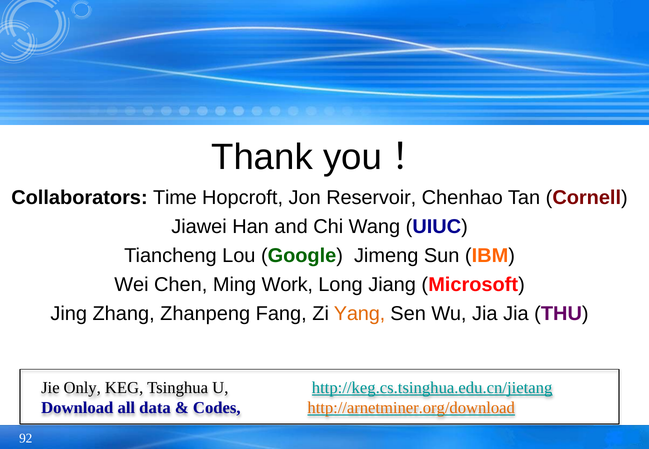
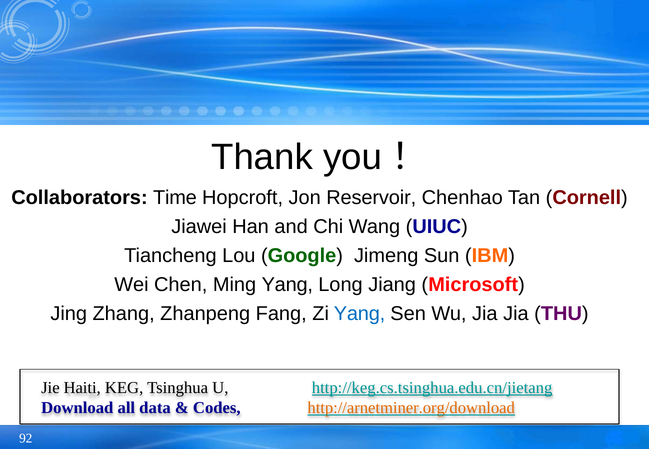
Ming Work: Work -> Yang
Yang at (360, 314) colour: orange -> blue
Only: Only -> Haiti
